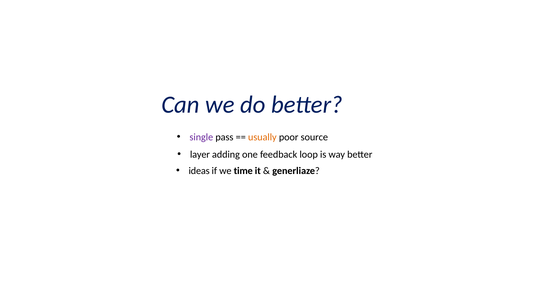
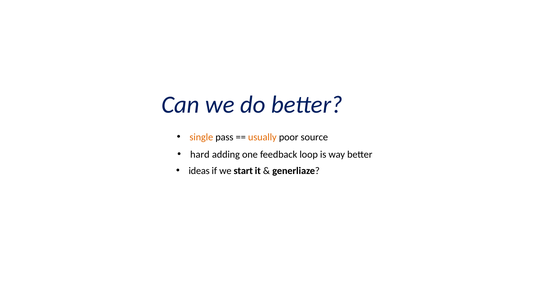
single colour: purple -> orange
layer: layer -> hard
time: time -> start
